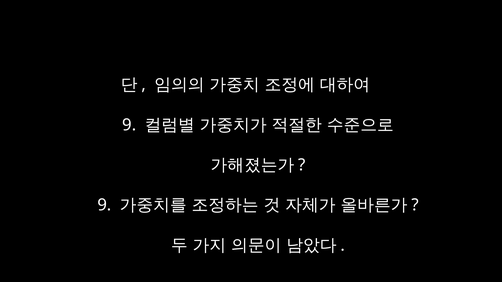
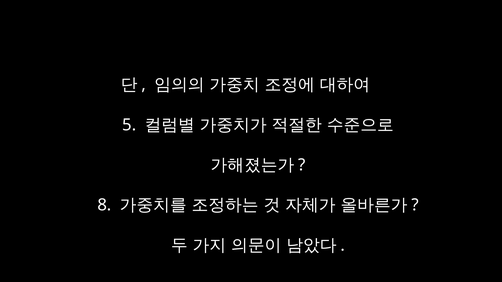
1 9: 9 -> 5
2 9: 9 -> 8
